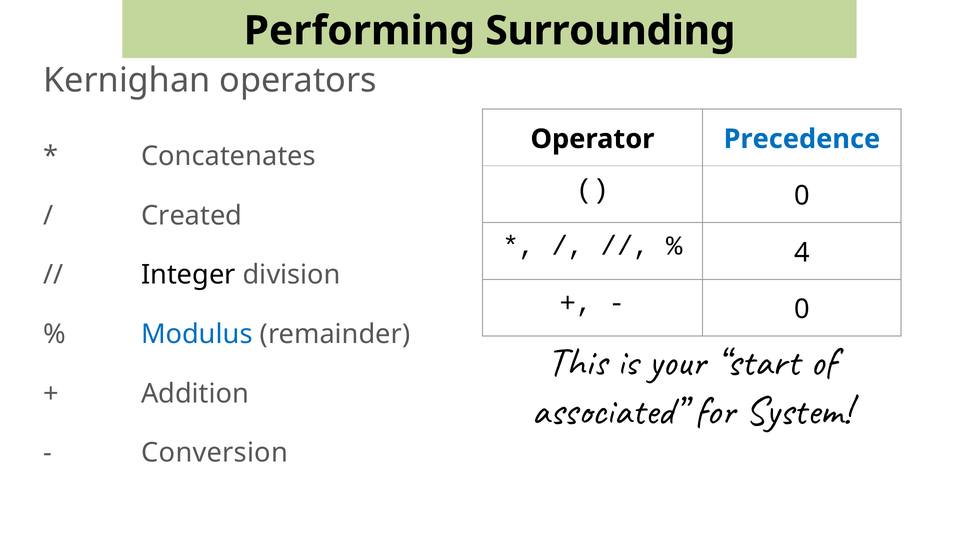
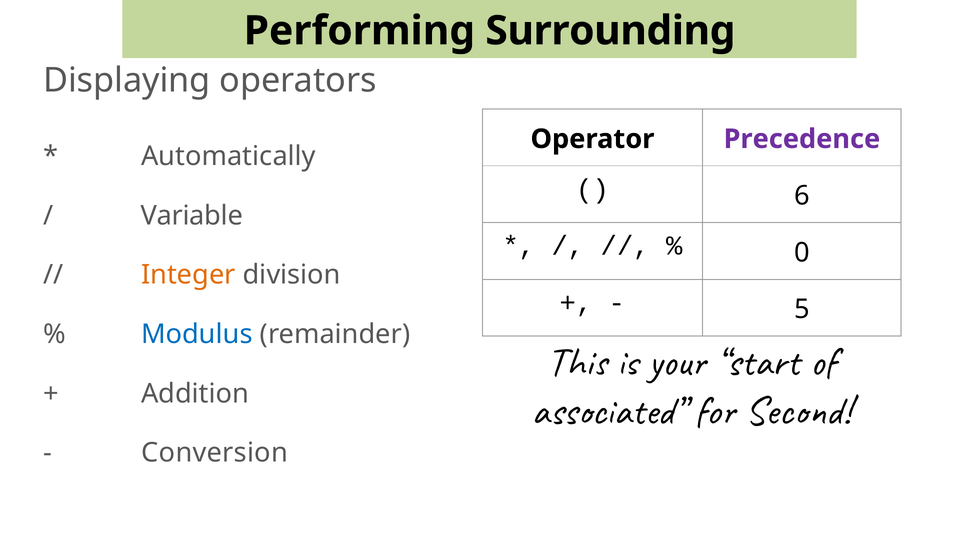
Kernighan: Kernighan -> Displaying
Precedence colour: blue -> purple
Concatenates: Concatenates -> Automatically
0 at (802, 196): 0 -> 6
Created: Created -> Variable
4: 4 -> 0
Integer colour: black -> orange
0 at (802, 309): 0 -> 5
System: System -> Second
